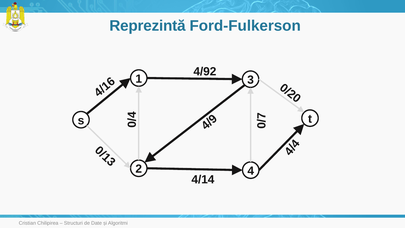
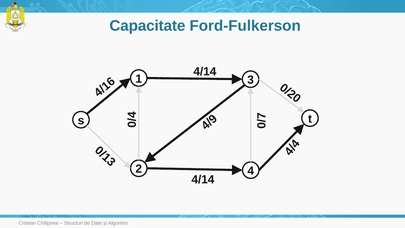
Reprezintă: Reprezintă -> Capacitate
4/92 at (205, 72): 4/92 -> 4/14
